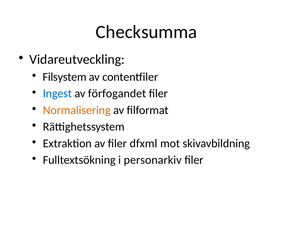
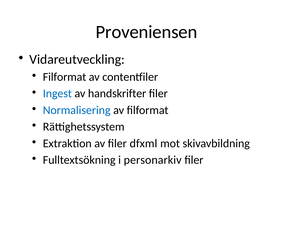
Checksumma: Checksumma -> Proveniensen
Filsystem at (65, 77): Filsystem -> Filformat
förfogandet: förfogandet -> handskrifter
Normalisering colour: orange -> blue
